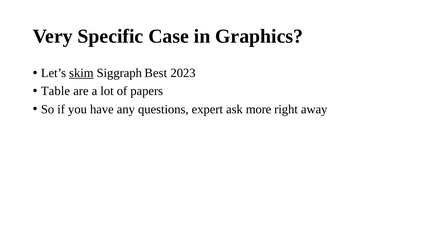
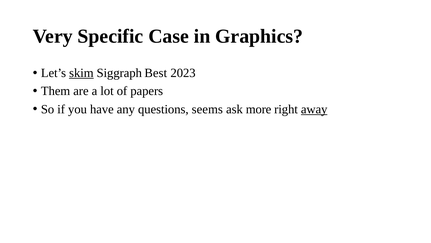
Table: Table -> Them
expert: expert -> seems
away underline: none -> present
